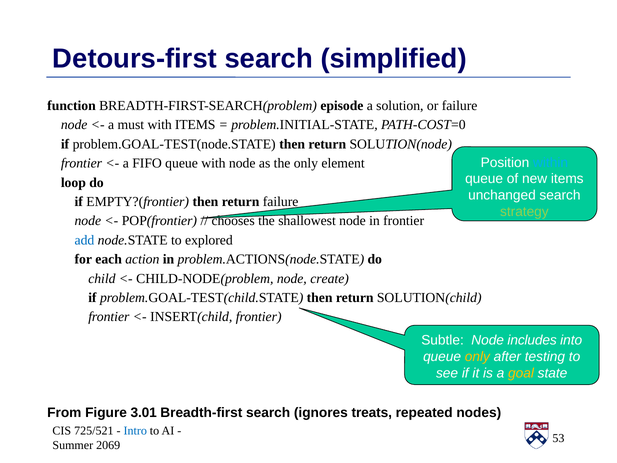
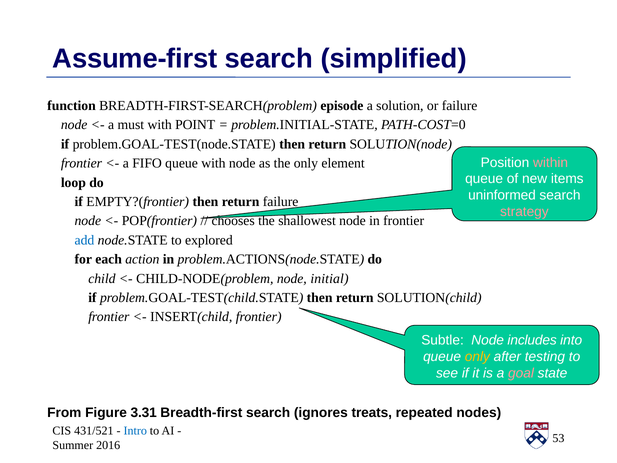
Detours-first: Detours-first -> Assume-first
with ITEMS: ITEMS -> POINT
within colour: light blue -> pink
unchanged: unchanged -> uninformed
strategy colour: light green -> pink
create: create -> initial
goal colour: yellow -> pink
3.01: 3.01 -> 3.31
725/521: 725/521 -> 431/521
2069: 2069 -> 2016
